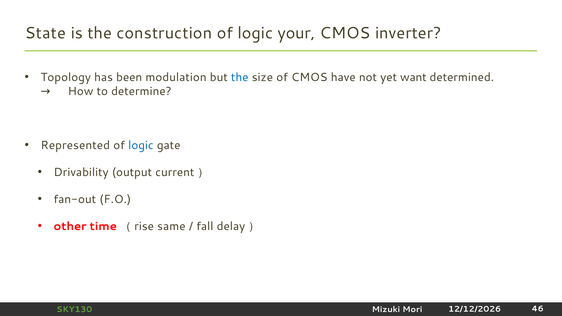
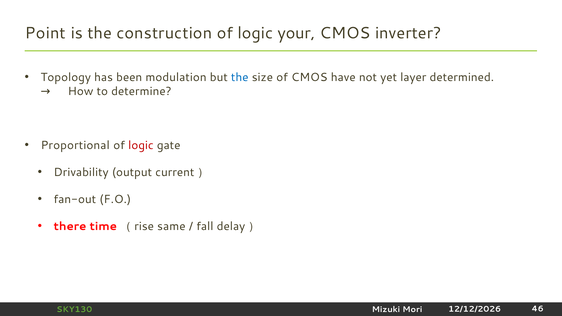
State: State -> Point
want: want -> layer
Represented: Represented -> Proportional
logic at (141, 145) colour: blue -> red
other: other -> there
